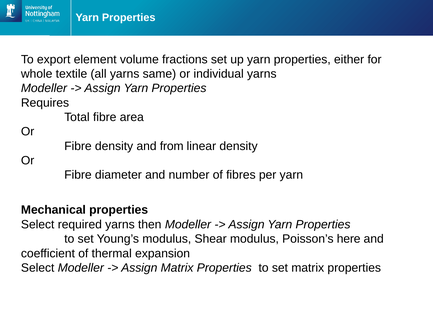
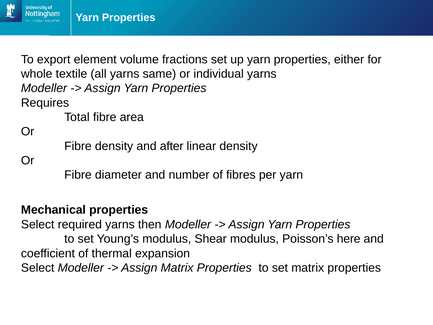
from: from -> after
